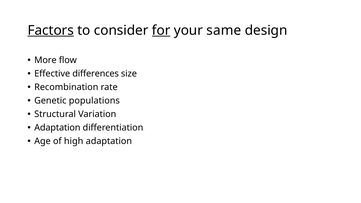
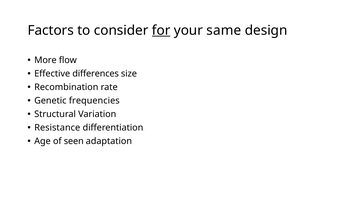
Factors underline: present -> none
populations: populations -> frequencies
Adaptation at (57, 128): Adaptation -> Resistance
high: high -> seen
